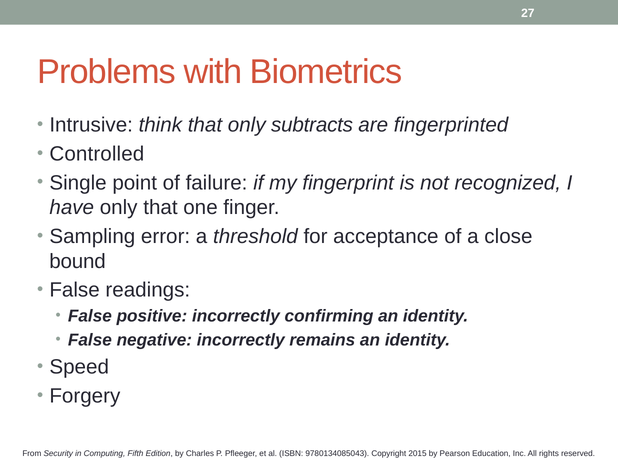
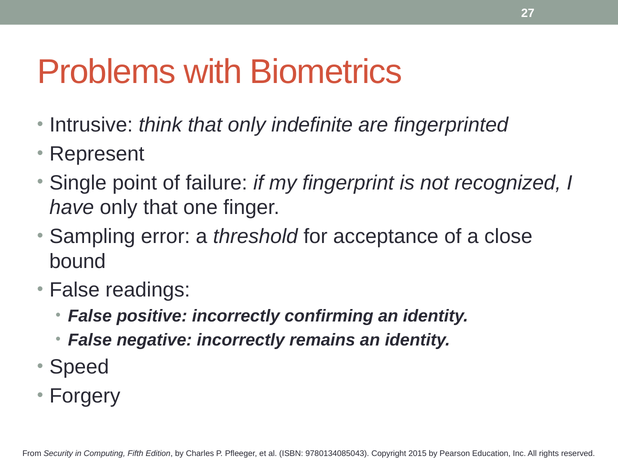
subtracts: subtracts -> indefinite
Controlled: Controlled -> Represent
